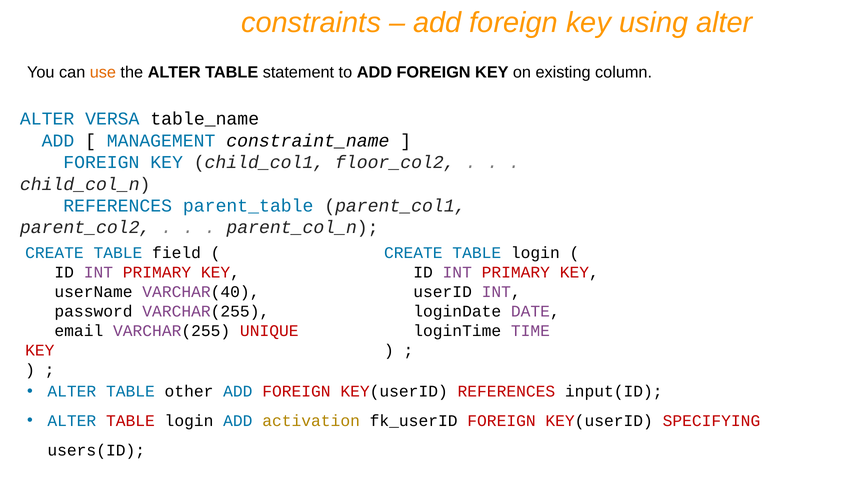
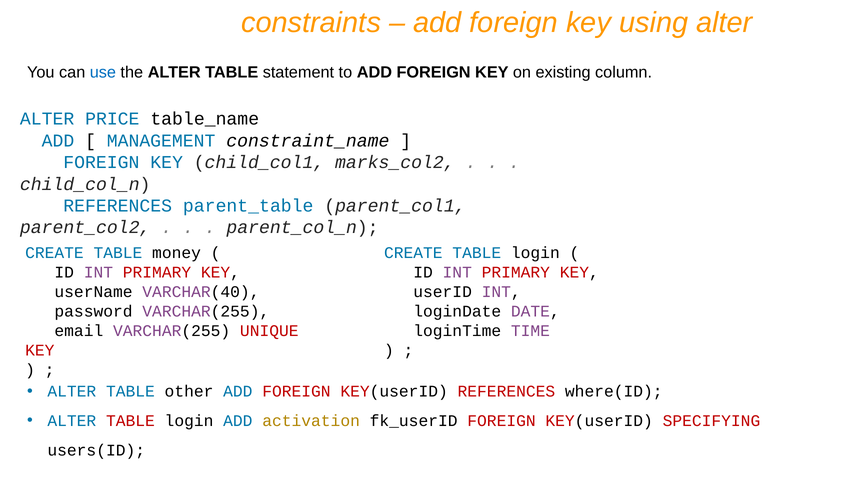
use colour: orange -> blue
VERSA: VERSA -> PRICE
floor_col2: floor_col2 -> marks_col2
field: field -> money
input(ID: input(ID -> where(ID
